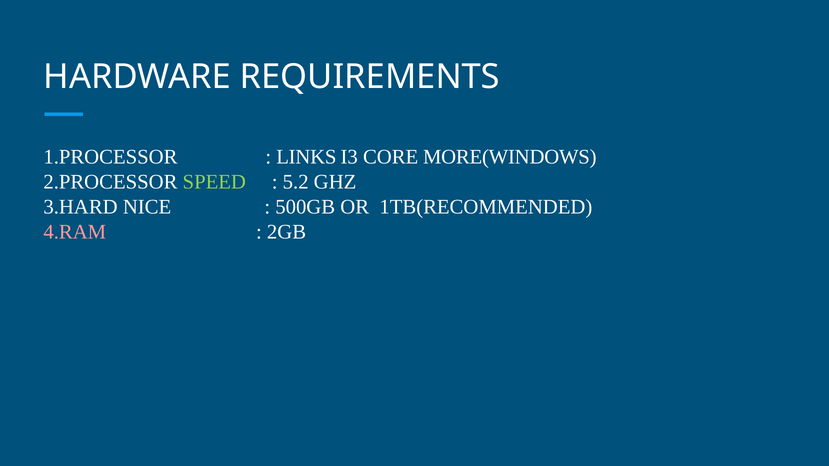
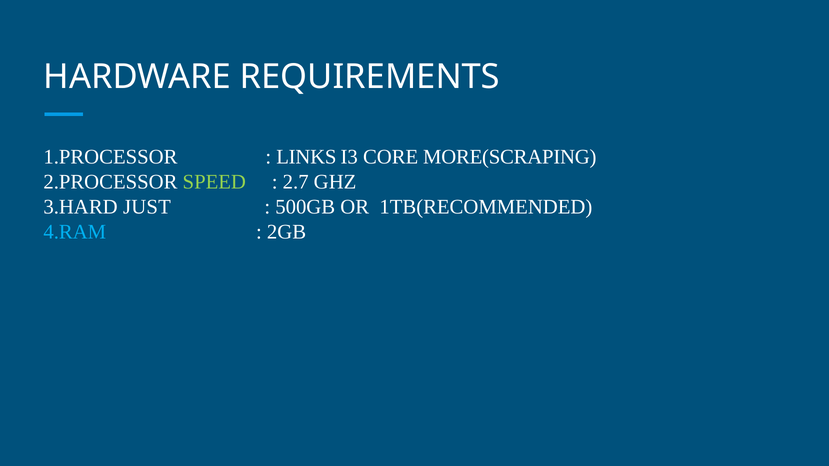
MORE(WINDOWS: MORE(WINDOWS -> MORE(SCRAPING
5.2: 5.2 -> 2.7
NICE: NICE -> JUST
4.RAM colour: pink -> light blue
